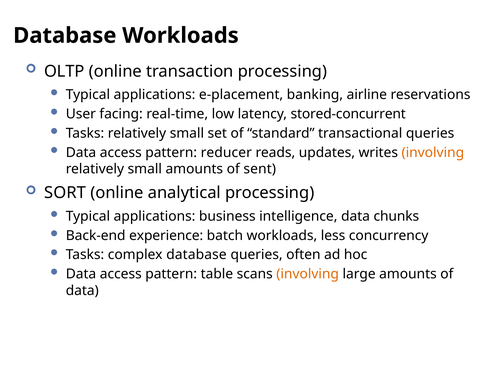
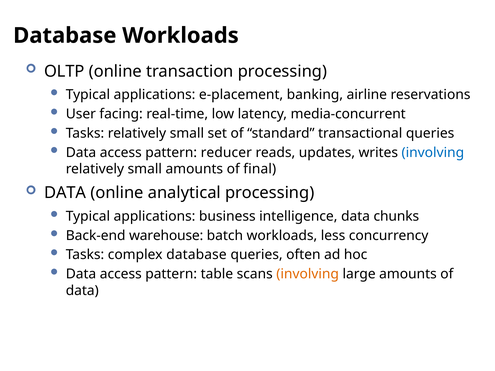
stored-concurrent: stored-concurrent -> media-concurrent
involving at (433, 153) colour: orange -> blue
sent: sent -> final
SORT at (65, 193): SORT -> DATA
experience: experience -> warehouse
